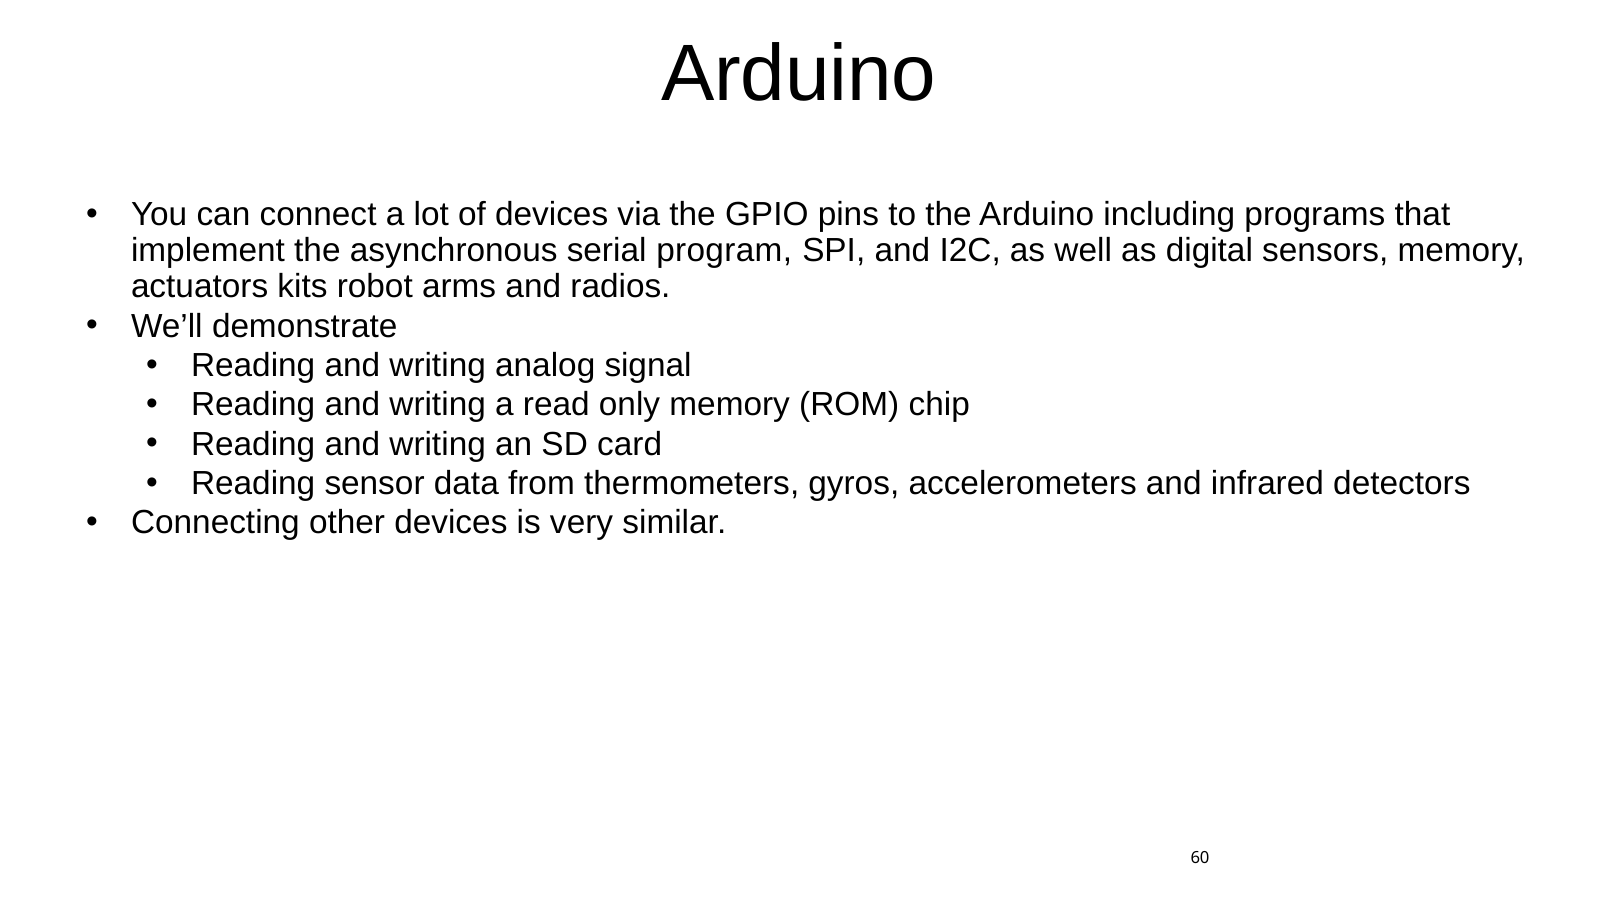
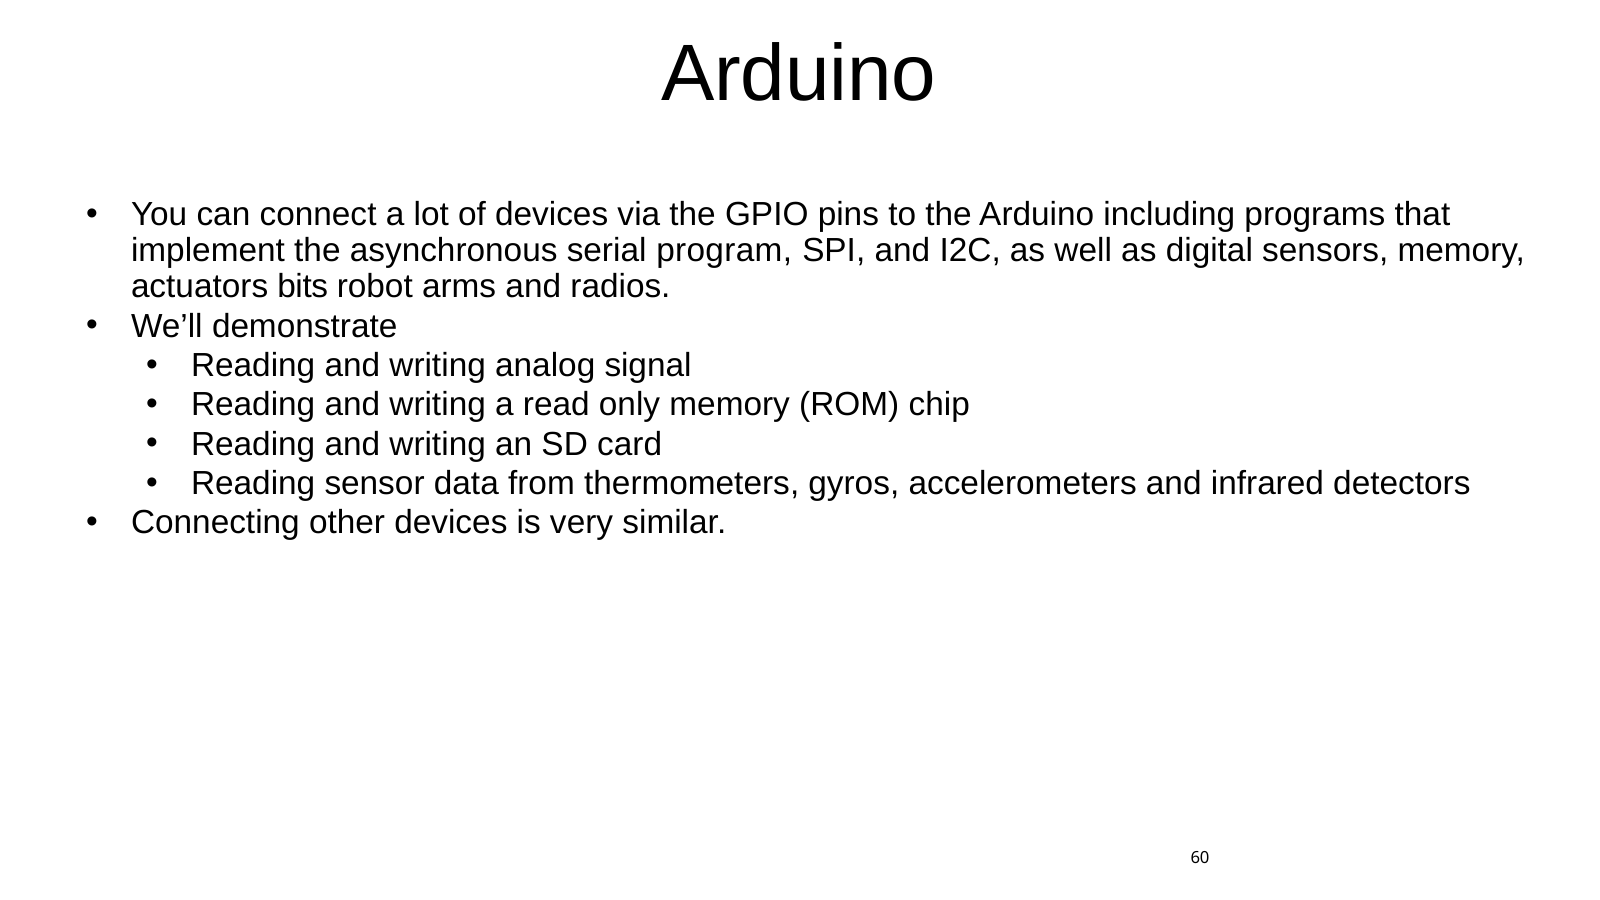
kits: kits -> bits
